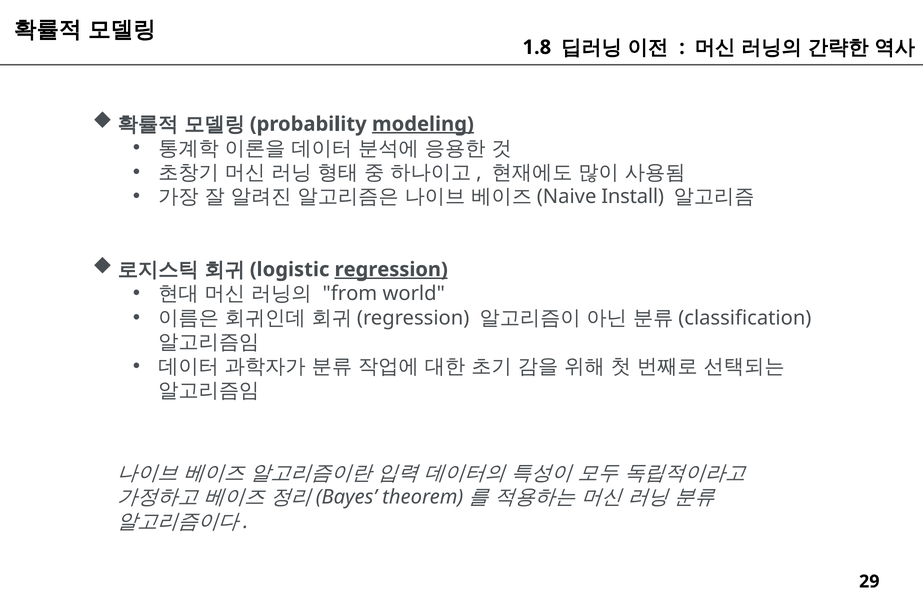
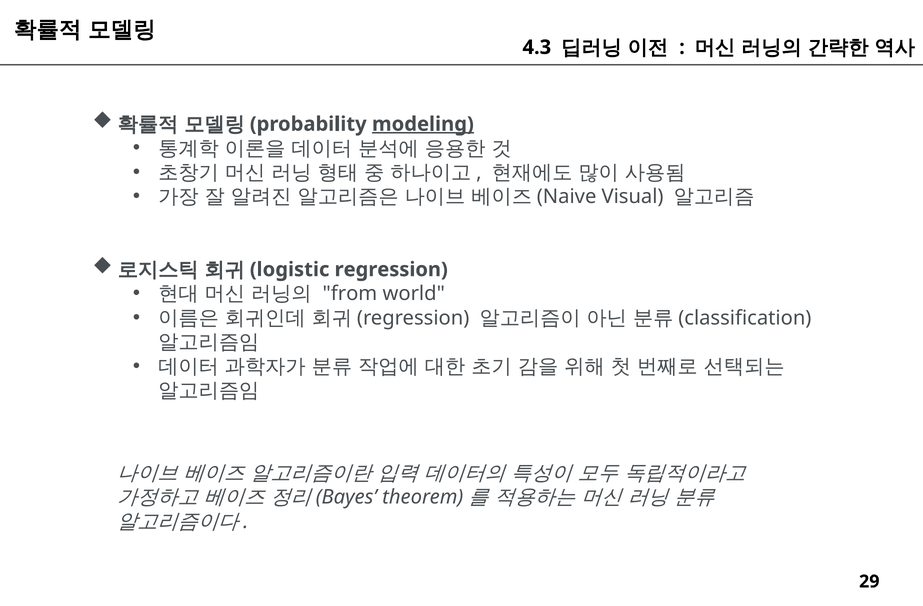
1.8: 1.8 -> 4.3
Install: Install -> Visual
regression underline: present -> none
